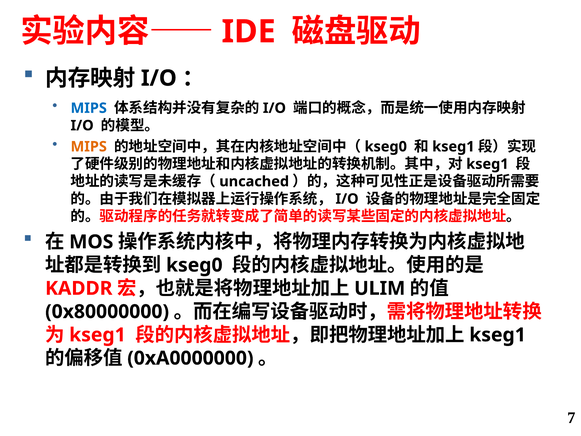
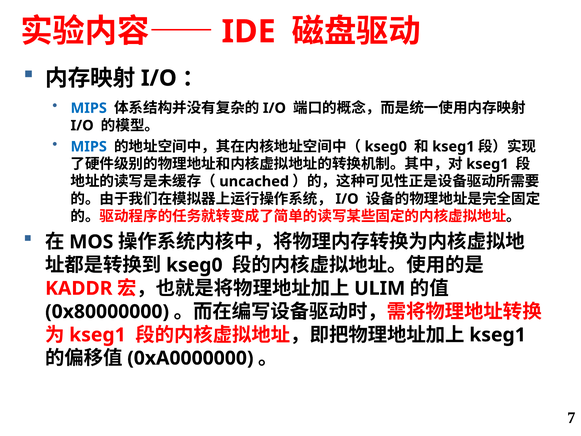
MIPS at (89, 147) colour: orange -> blue
